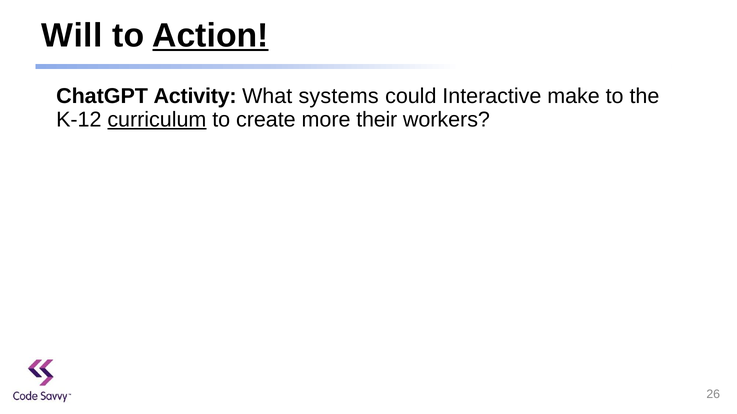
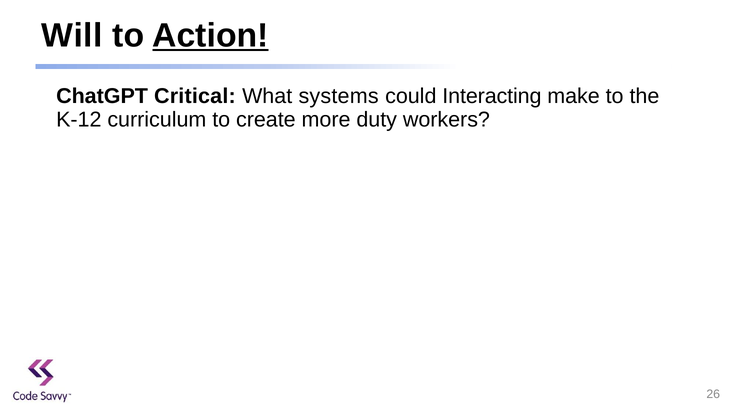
Activity: Activity -> Critical
Interactive: Interactive -> Interacting
curriculum underline: present -> none
their: their -> duty
